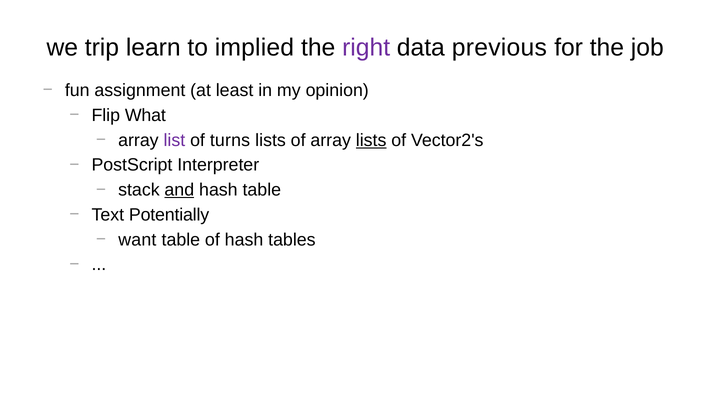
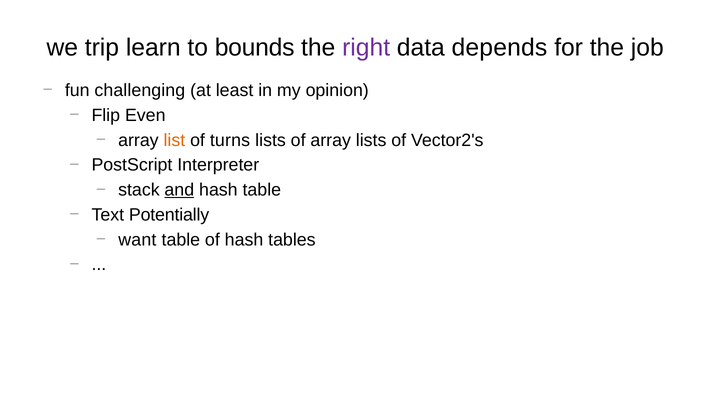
implied: implied -> bounds
previous: previous -> depends
assignment: assignment -> challenging
What: What -> Even
list colour: purple -> orange
lists at (371, 140) underline: present -> none
